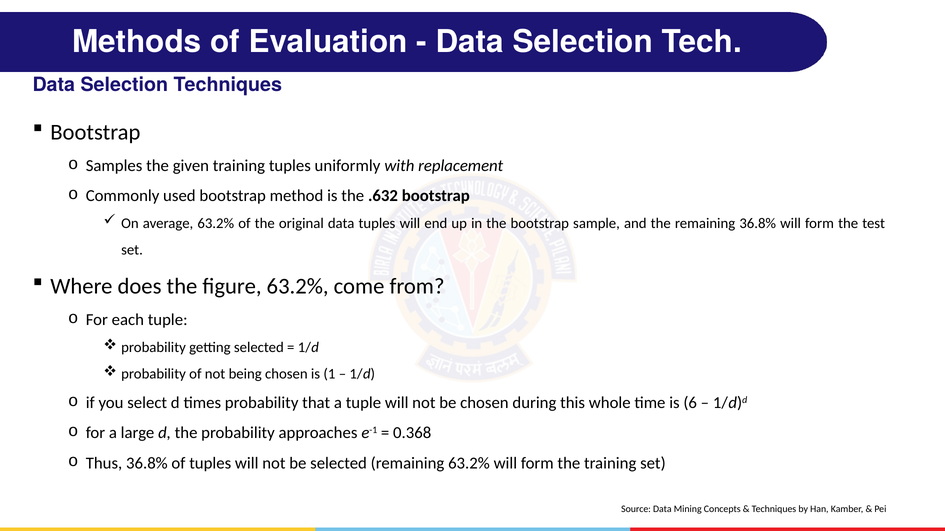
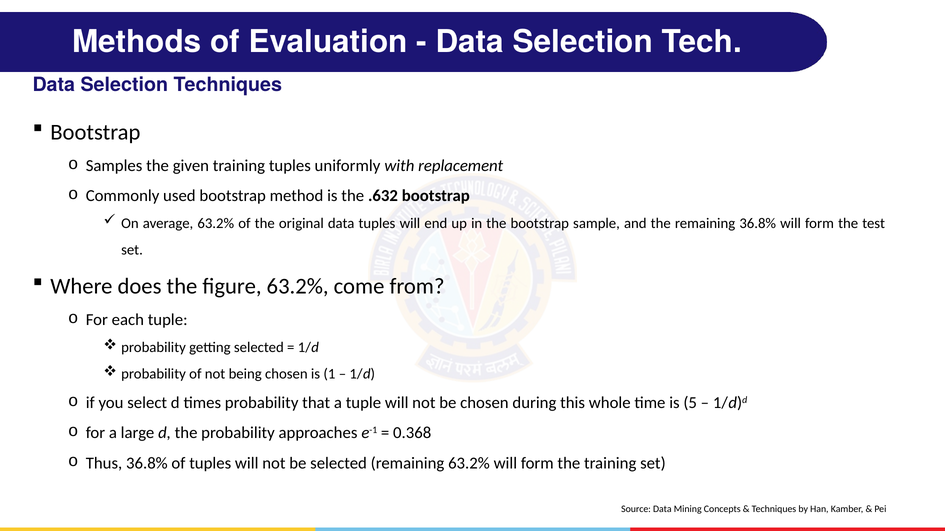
6: 6 -> 5
